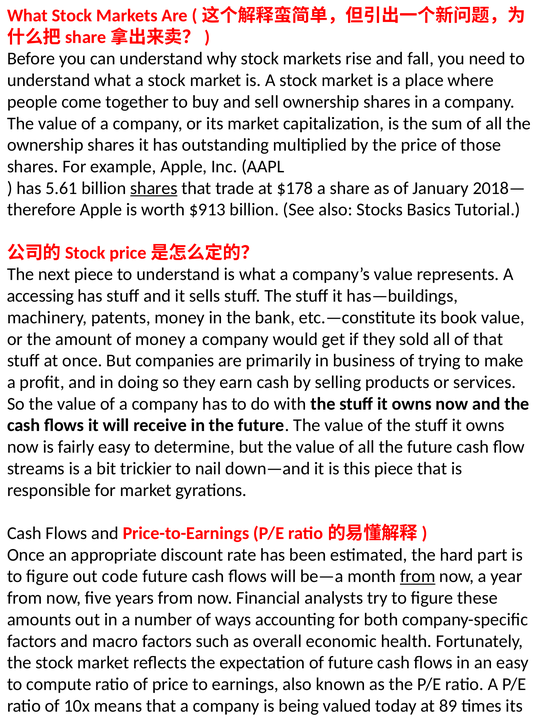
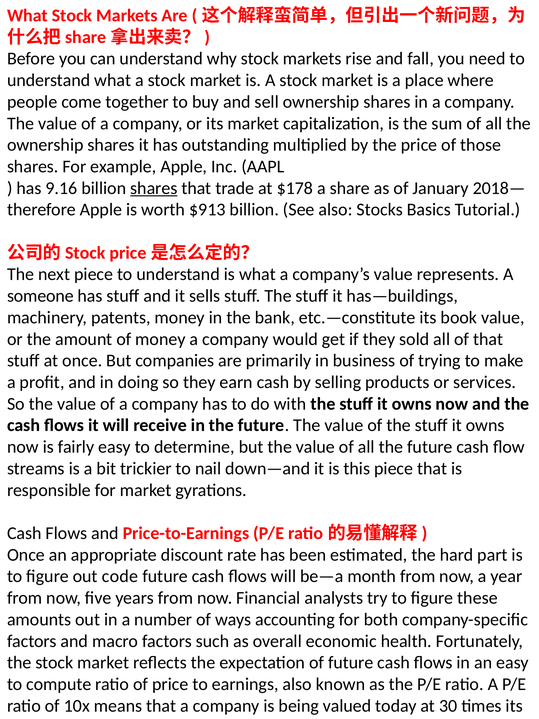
5.61: 5.61 -> 9.16
accessing: accessing -> someone
from at (418, 576) underline: present -> none
89: 89 -> 30
